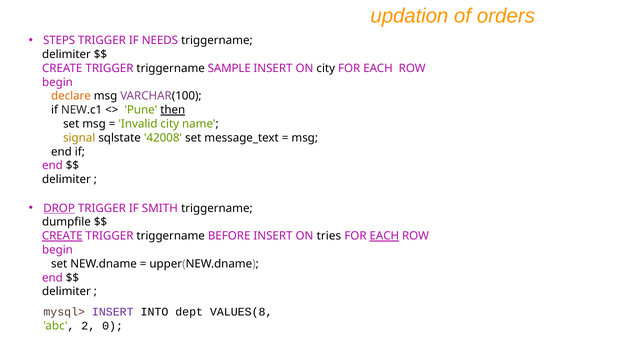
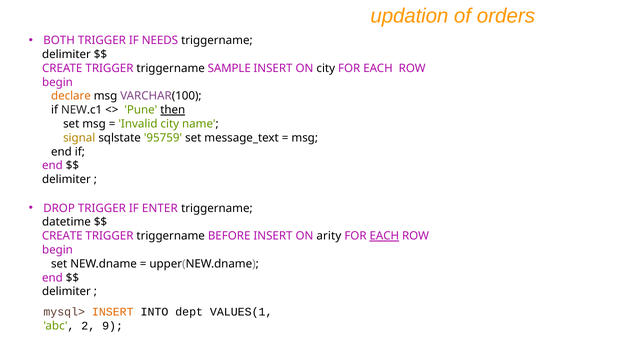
STEPS: STEPS -> BOTH
42008: 42008 -> 95759
DROP underline: present -> none
SMITH: SMITH -> ENTER
dumpfile: dumpfile -> datetime
CREATE at (62, 236) underline: present -> none
tries: tries -> arity
INSERT at (113, 312) colour: purple -> orange
VALUES(8: VALUES(8 -> VALUES(1
0: 0 -> 9
